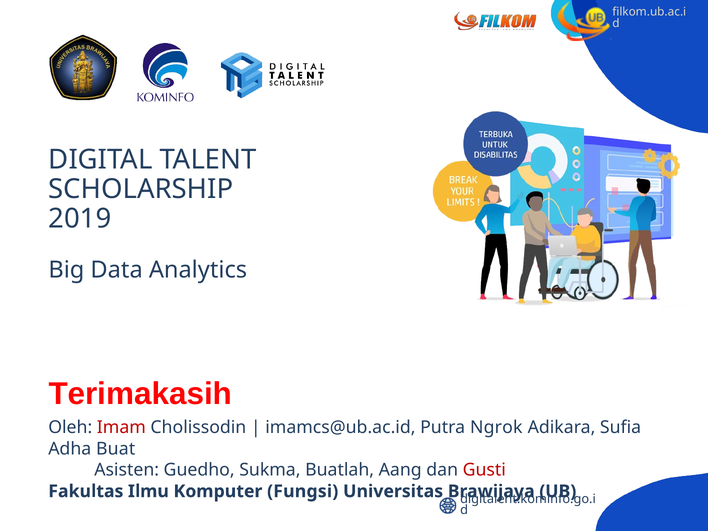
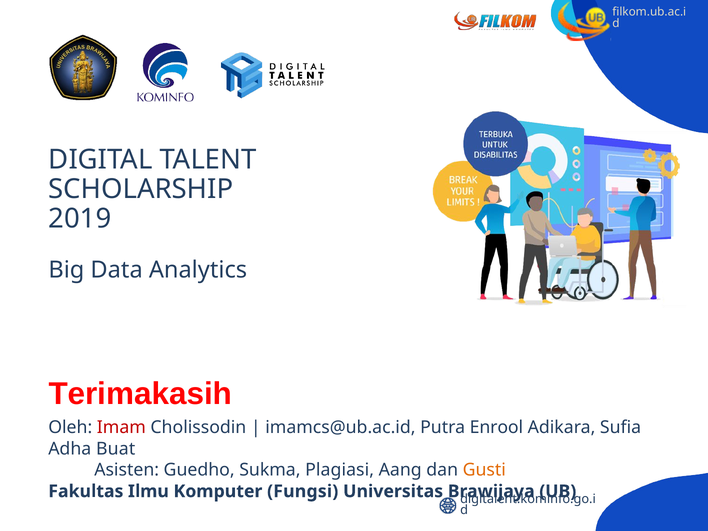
Ngrok: Ngrok -> Enrool
Buatlah: Buatlah -> Plagiasi
Gusti colour: red -> orange
